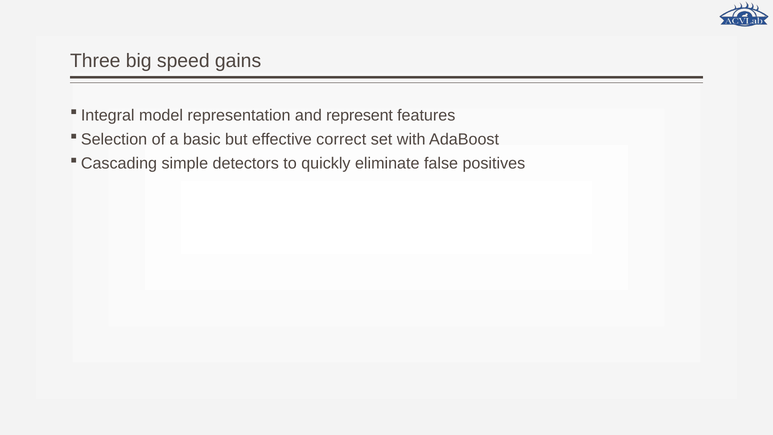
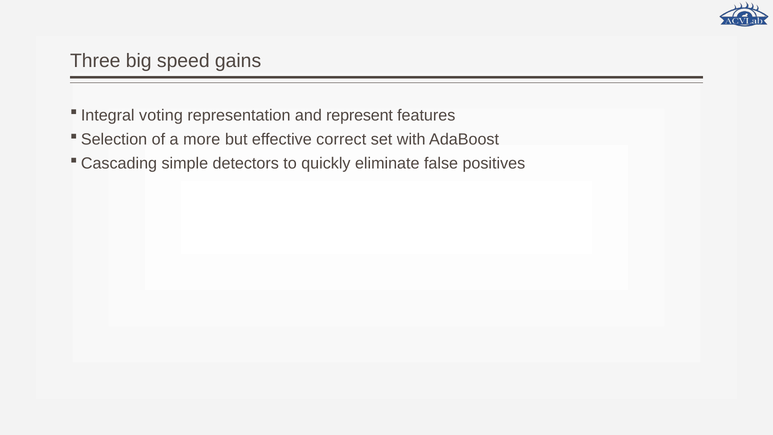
model: model -> voting
basic: basic -> more
